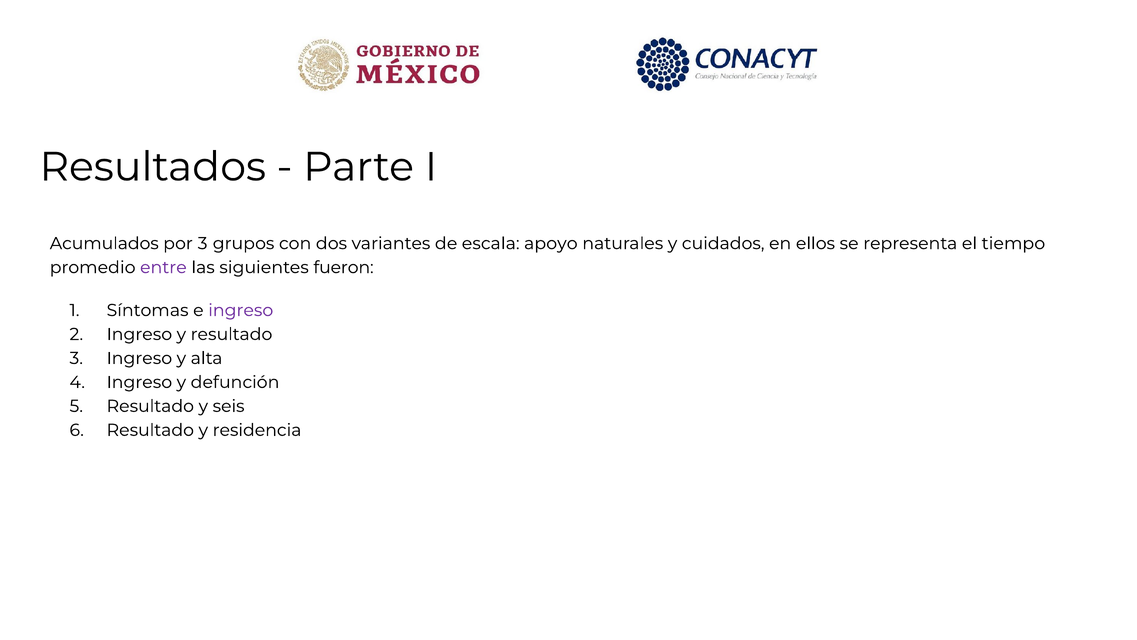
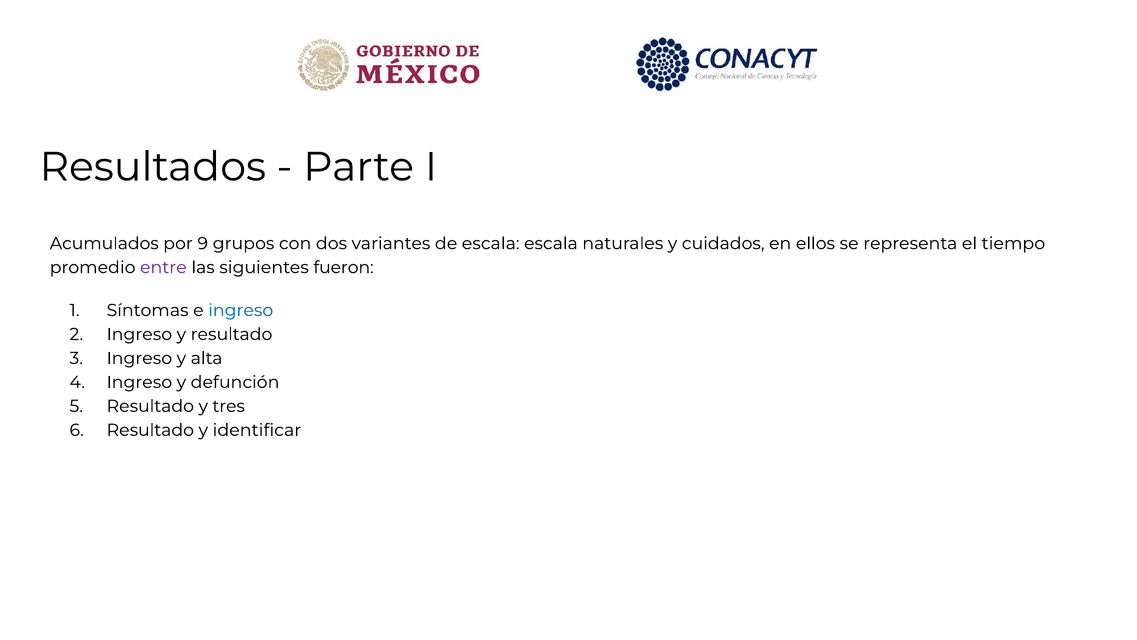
por 3: 3 -> 9
escala apoyo: apoyo -> escala
ingreso at (241, 310) colour: purple -> blue
seis: seis -> tres
residencia: residencia -> identificar
